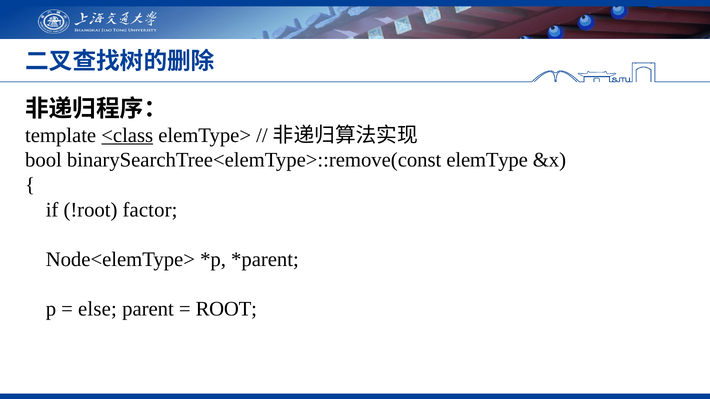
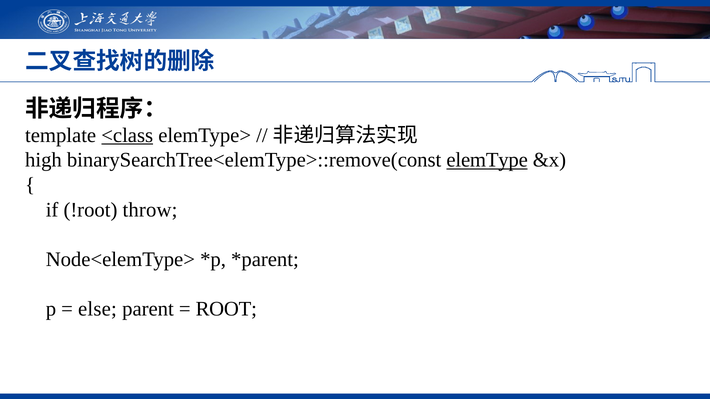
bool: bool -> high
elemType underline: none -> present
factor: factor -> throw
